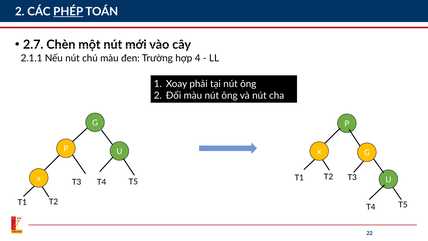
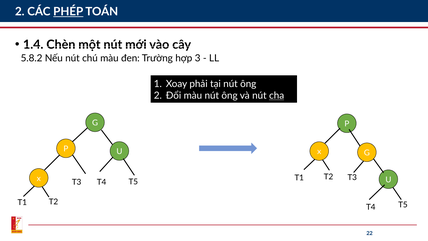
2.7: 2.7 -> 1.4
2.1.1: 2.1.1 -> 5.8.2
4: 4 -> 3
cha underline: none -> present
